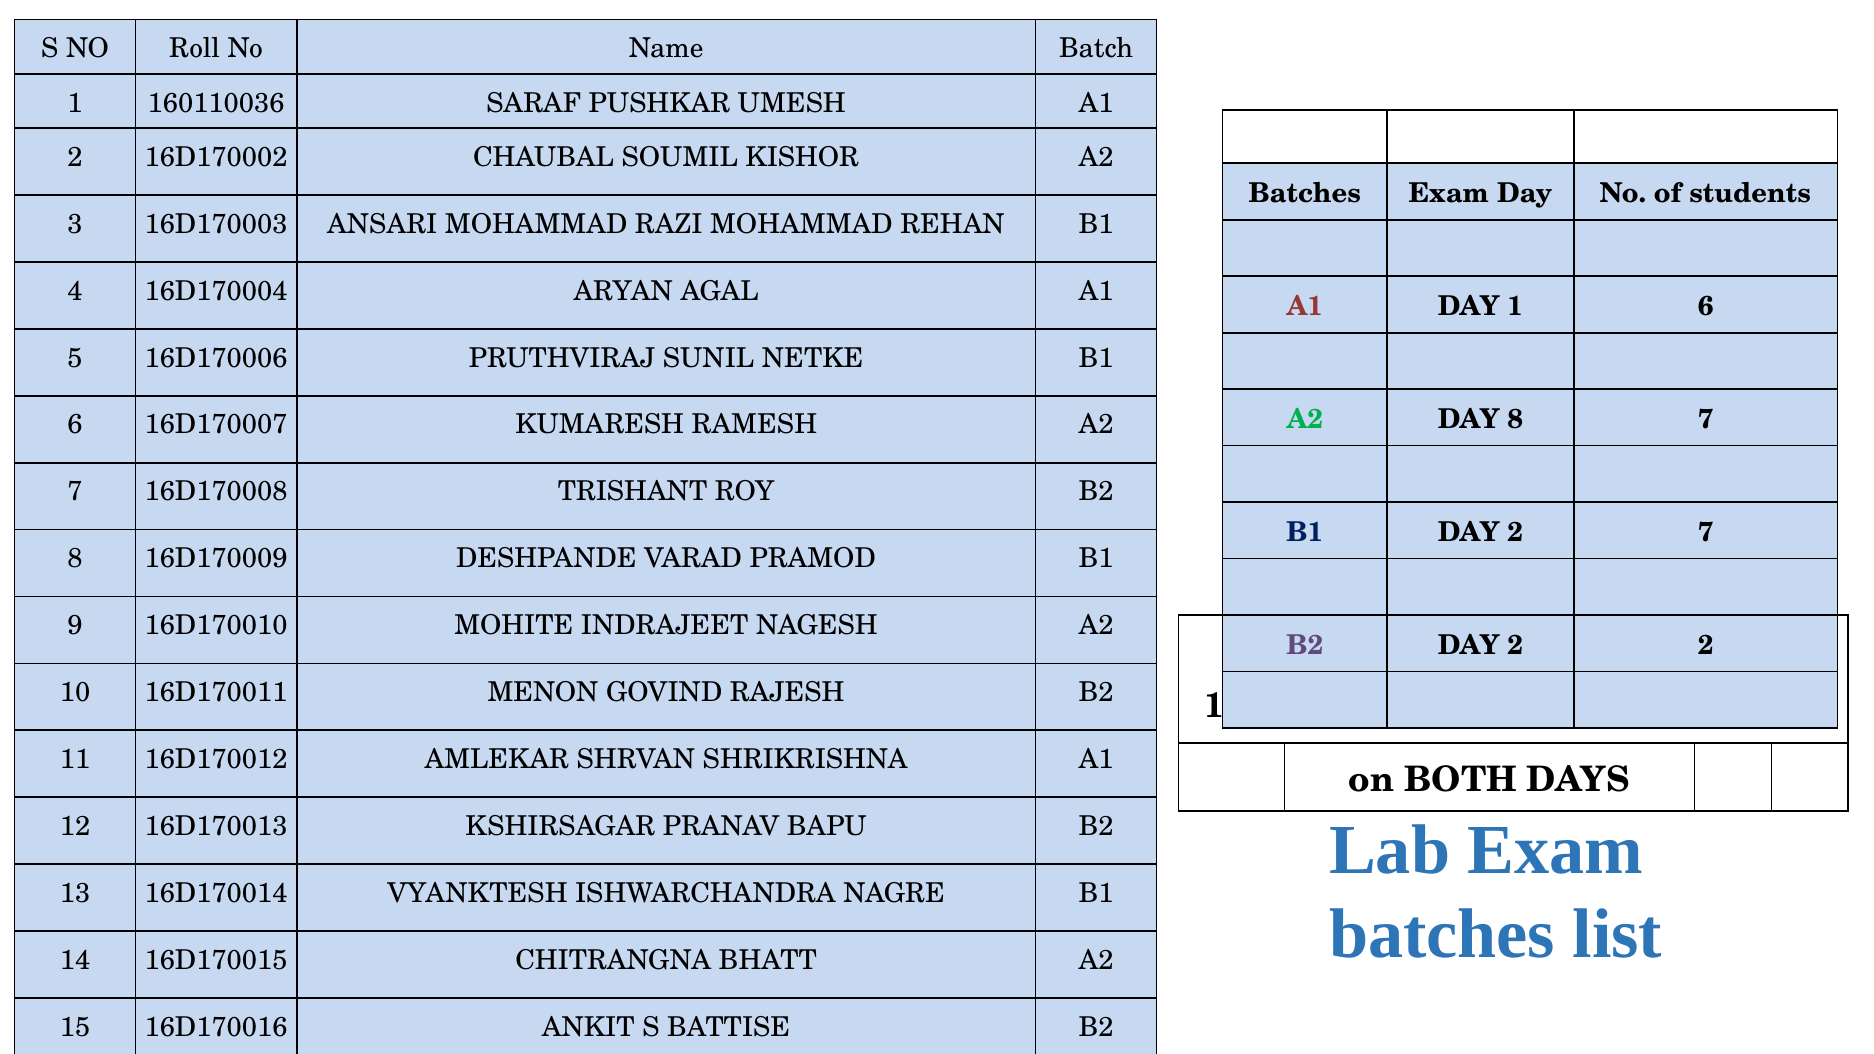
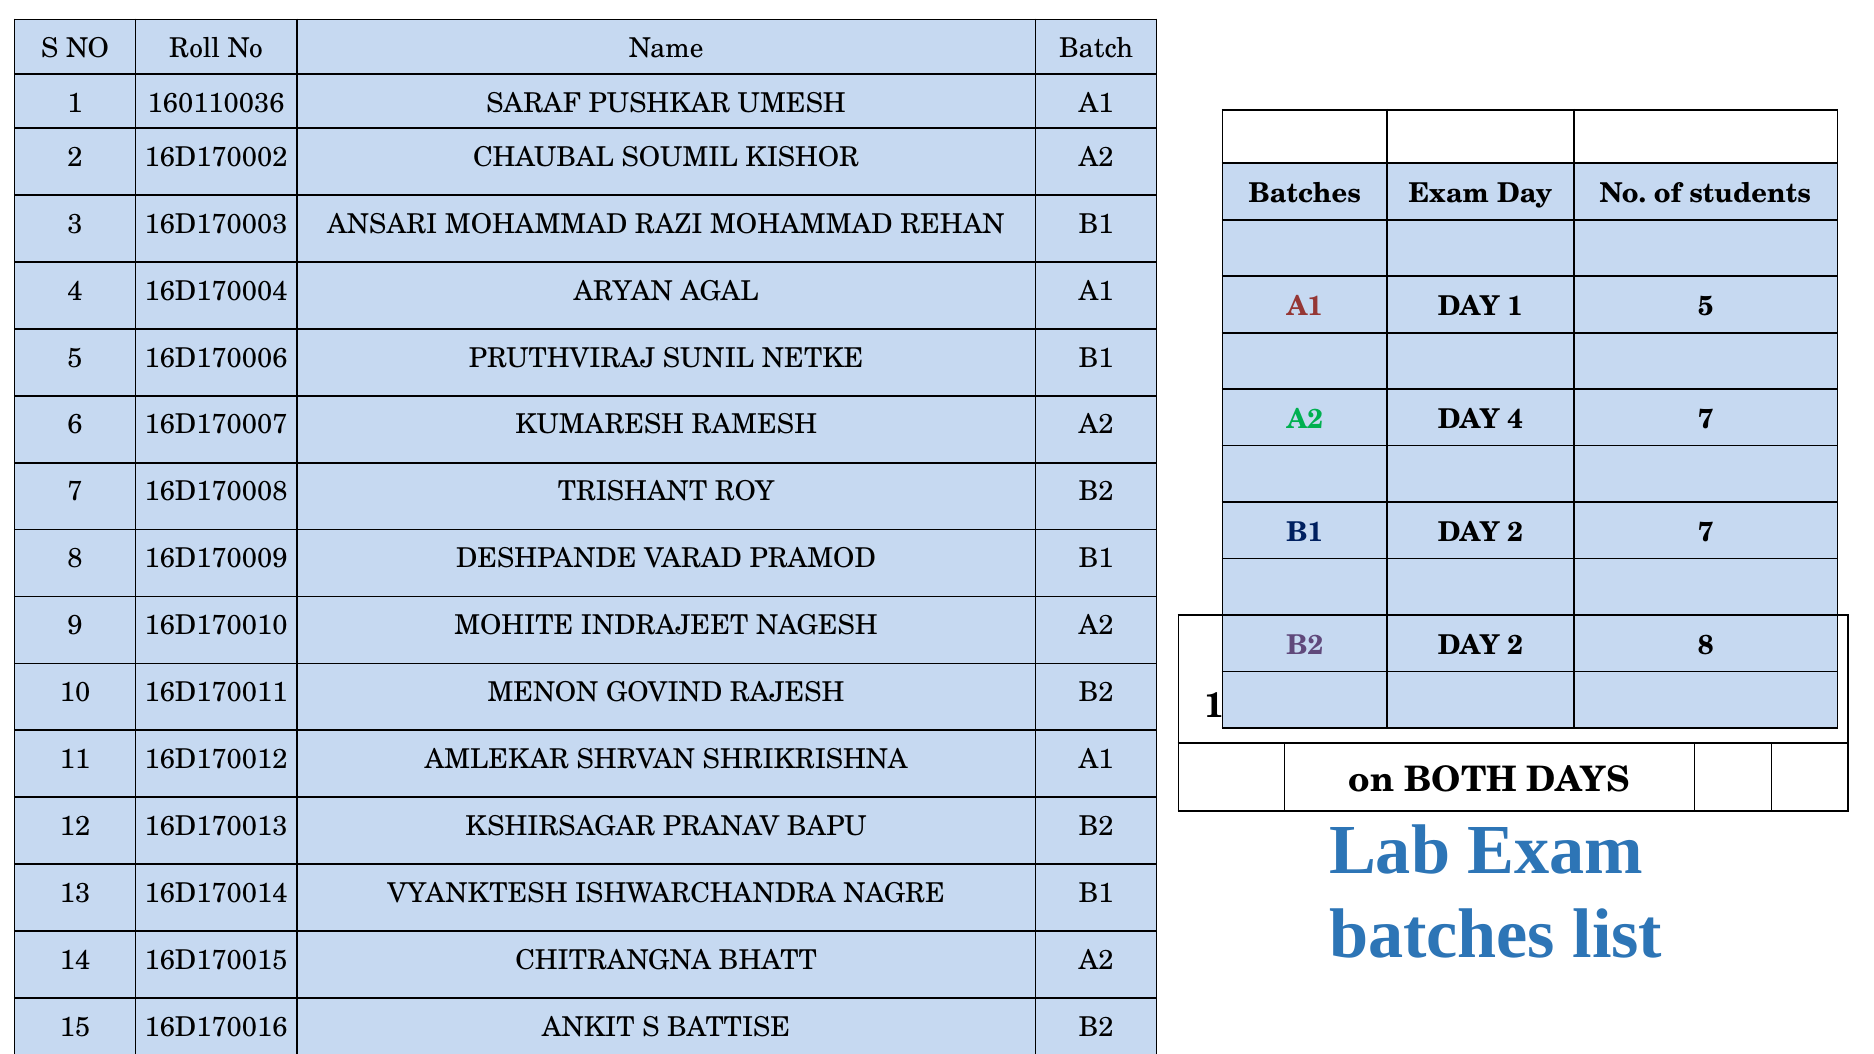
1 6: 6 -> 5
DAY 8: 8 -> 4
2 at (1706, 645): 2 -> 8
